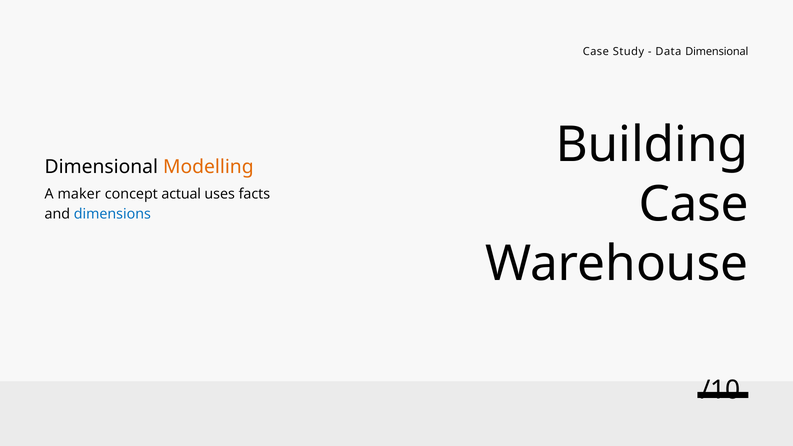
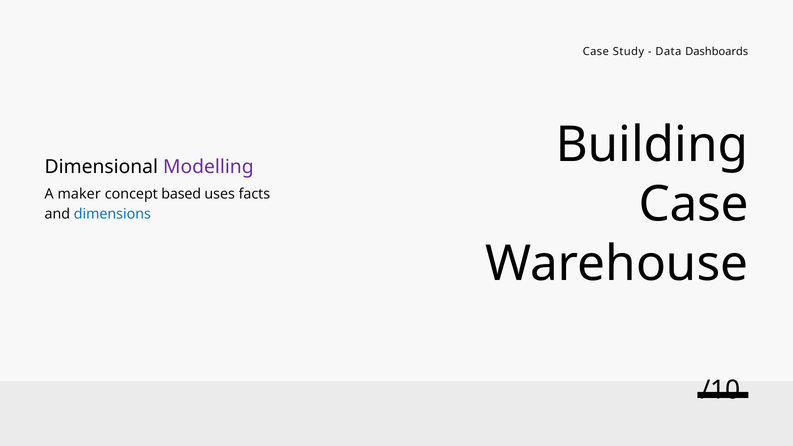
Data Dimensional: Dimensional -> Dashboards
Modelling colour: orange -> purple
actual: actual -> based
